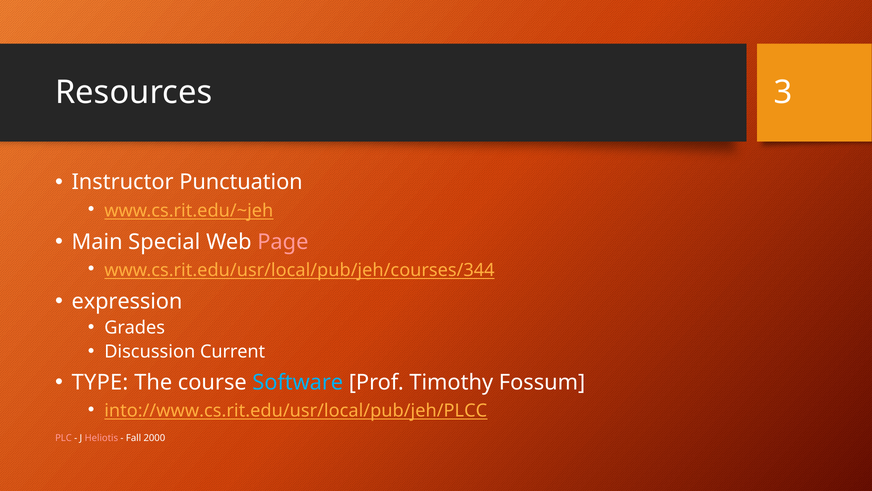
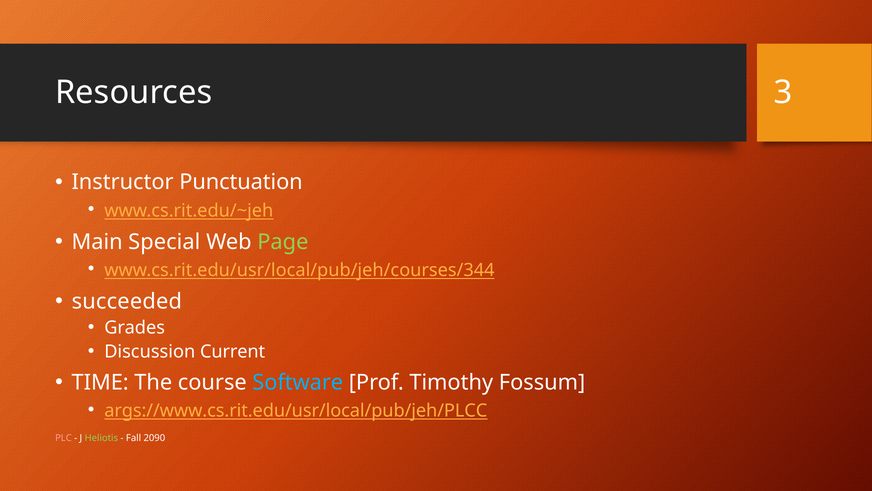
Page colour: pink -> light green
expression: expression -> succeeded
TYPE: TYPE -> TIME
into://www.cs.rit.edu/usr/local/pub/jeh/PLCC: into://www.cs.rit.edu/usr/local/pub/jeh/PLCC -> args://www.cs.rit.edu/usr/local/pub/jeh/PLCC
Heliotis colour: pink -> light green
2000: 2000 -> 2090
